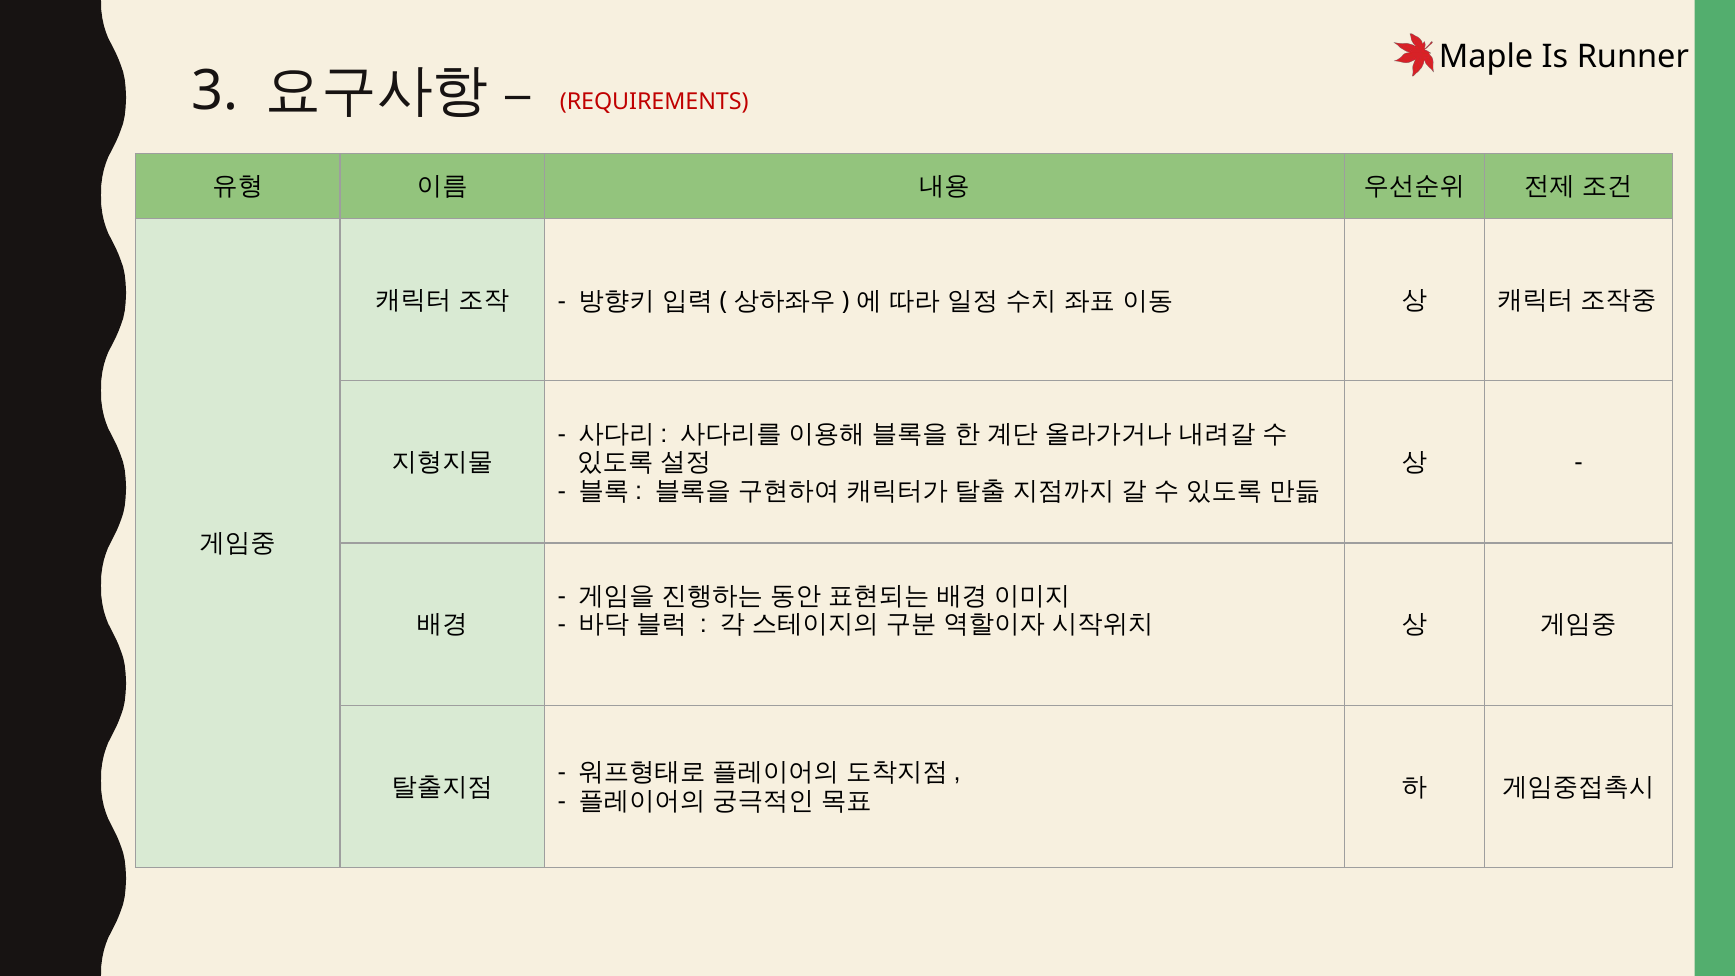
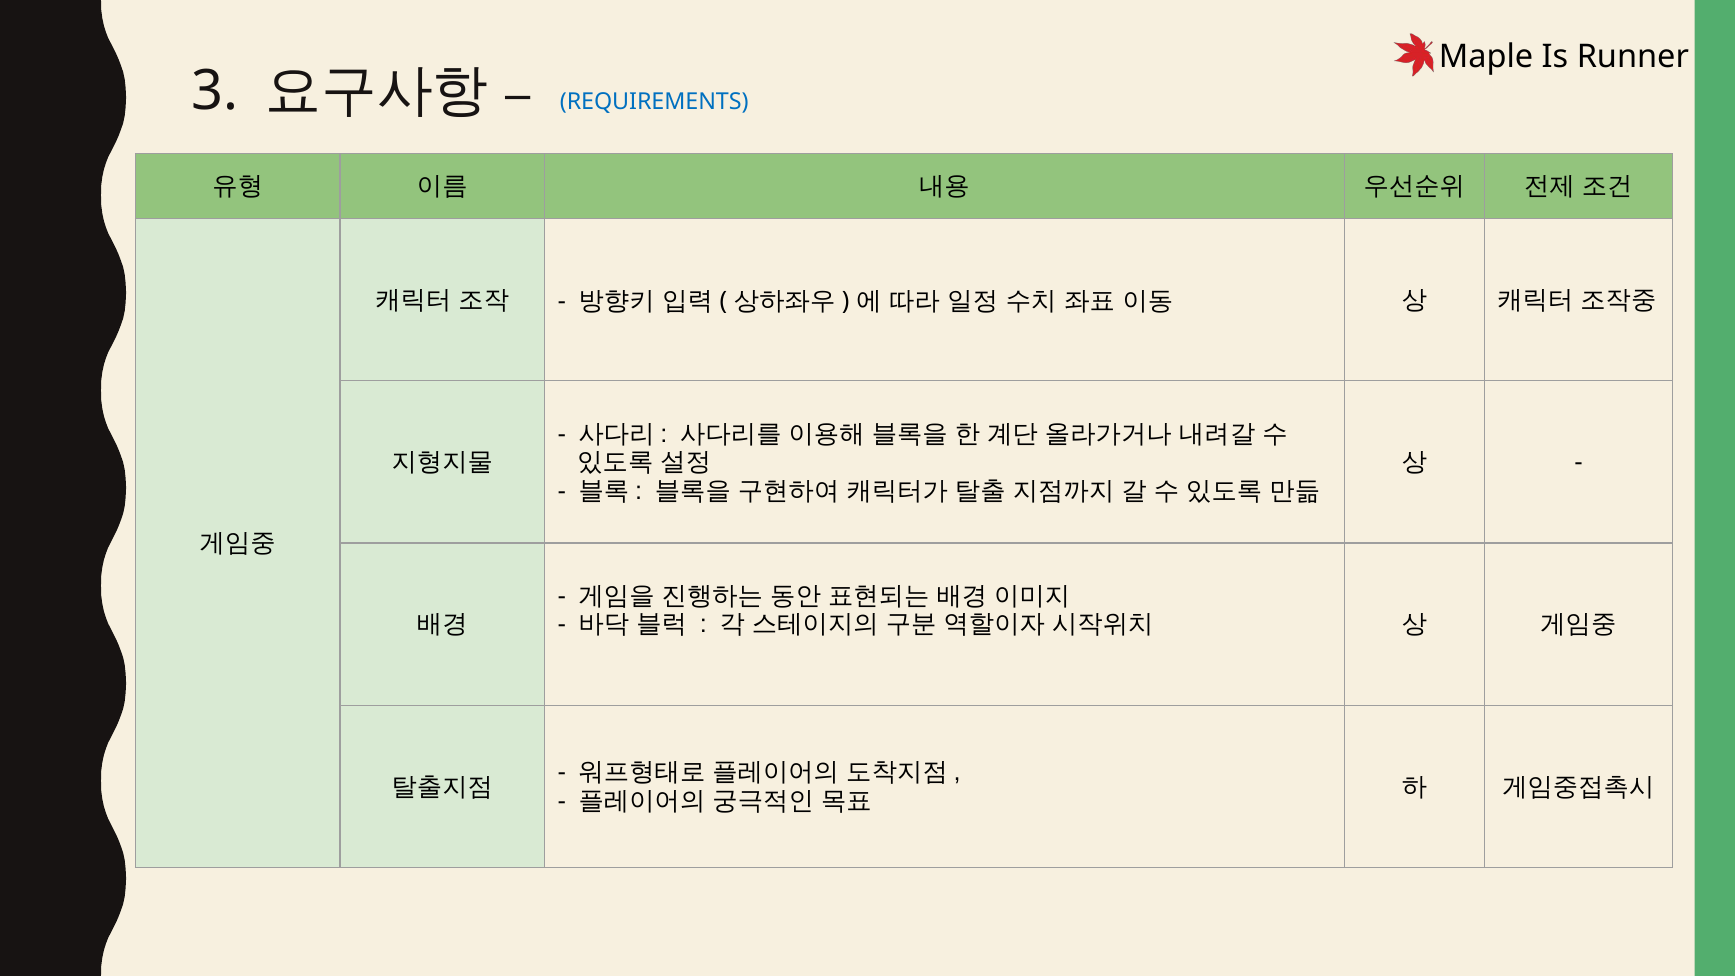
REQUIREMENTS colour: red -> blue
